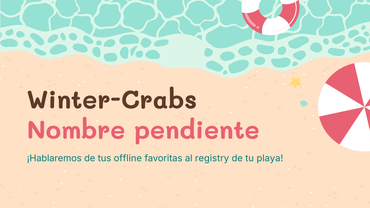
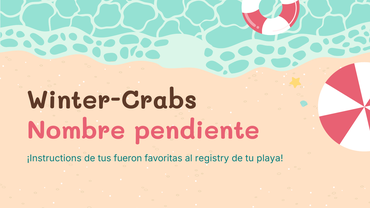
¡Hablaremos: ¡Hablaremos -> ¡Instructions
offline: offline -> fueron
